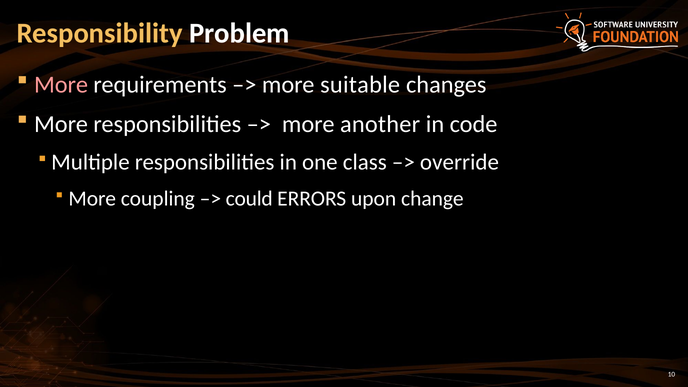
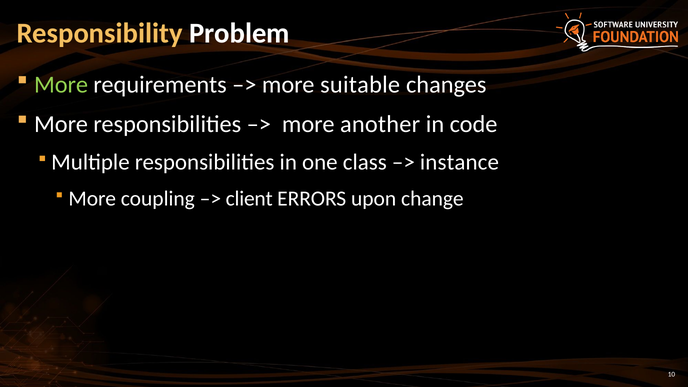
More at (61, 85) colour: pink -> light green
override: override -> instance
could: could -> client
